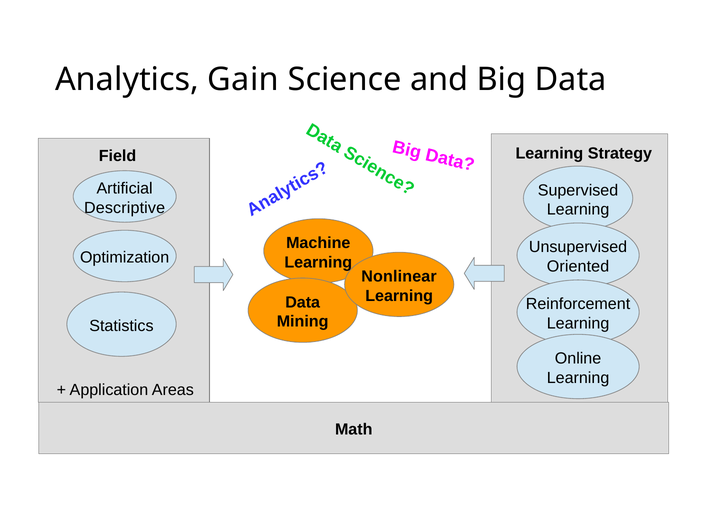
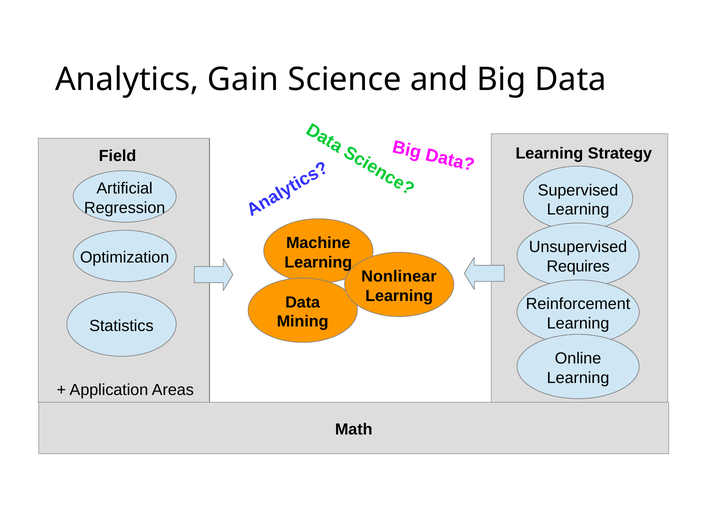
Descriptive: Descriptive -> Regression
Oriented: Oriented -> Requires
